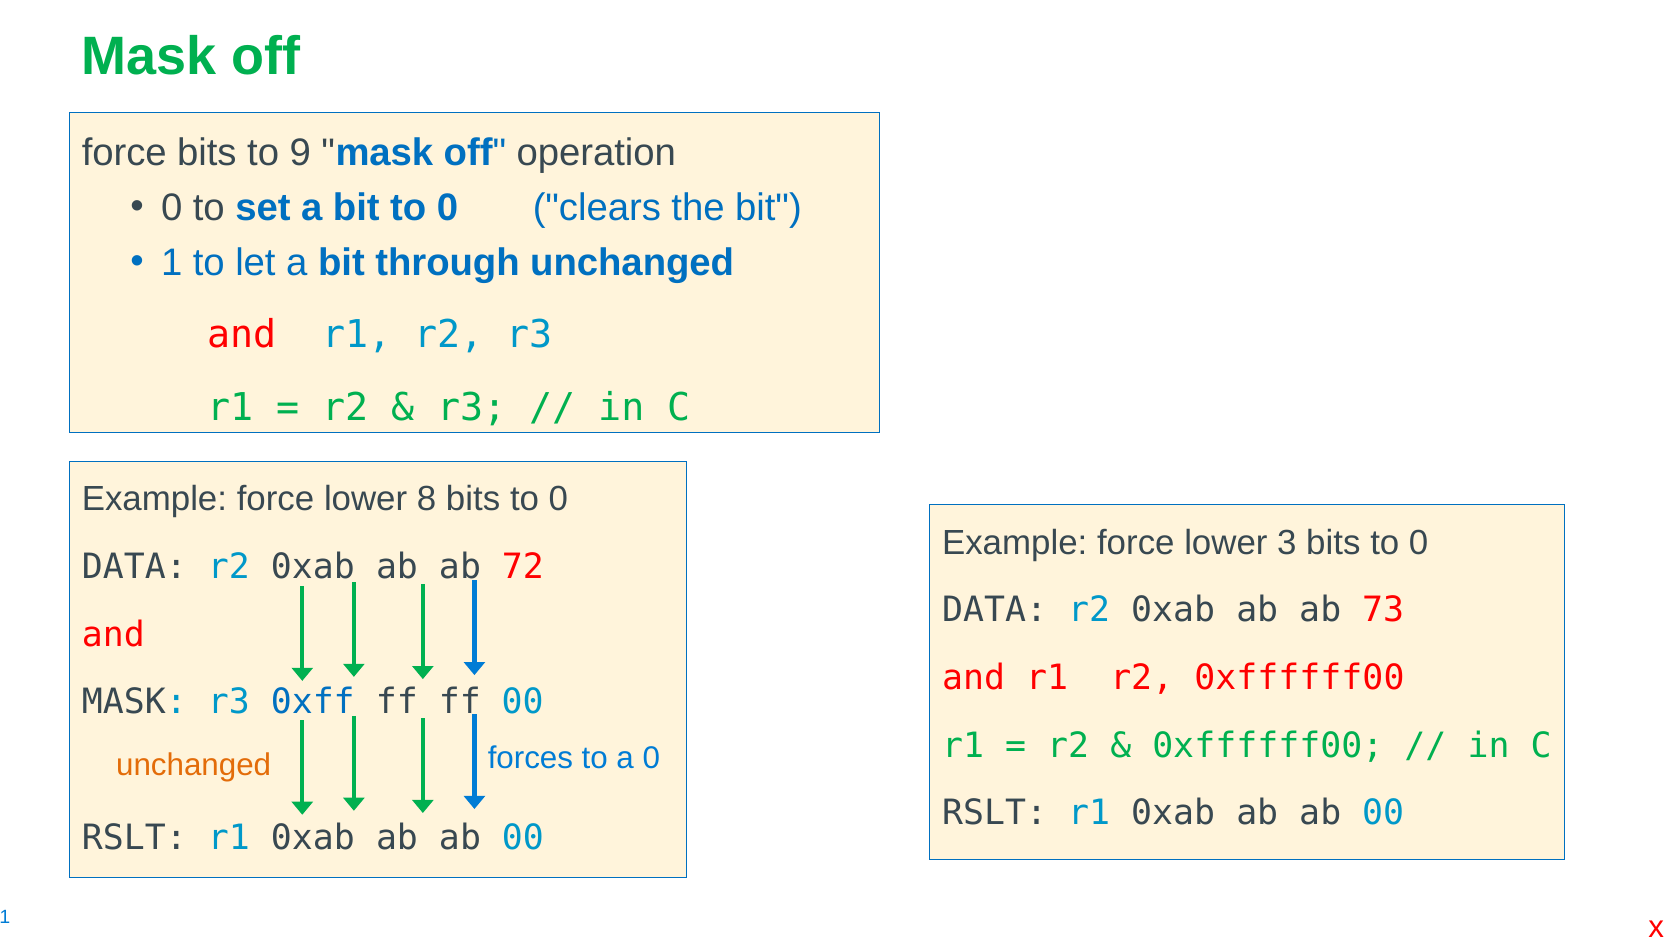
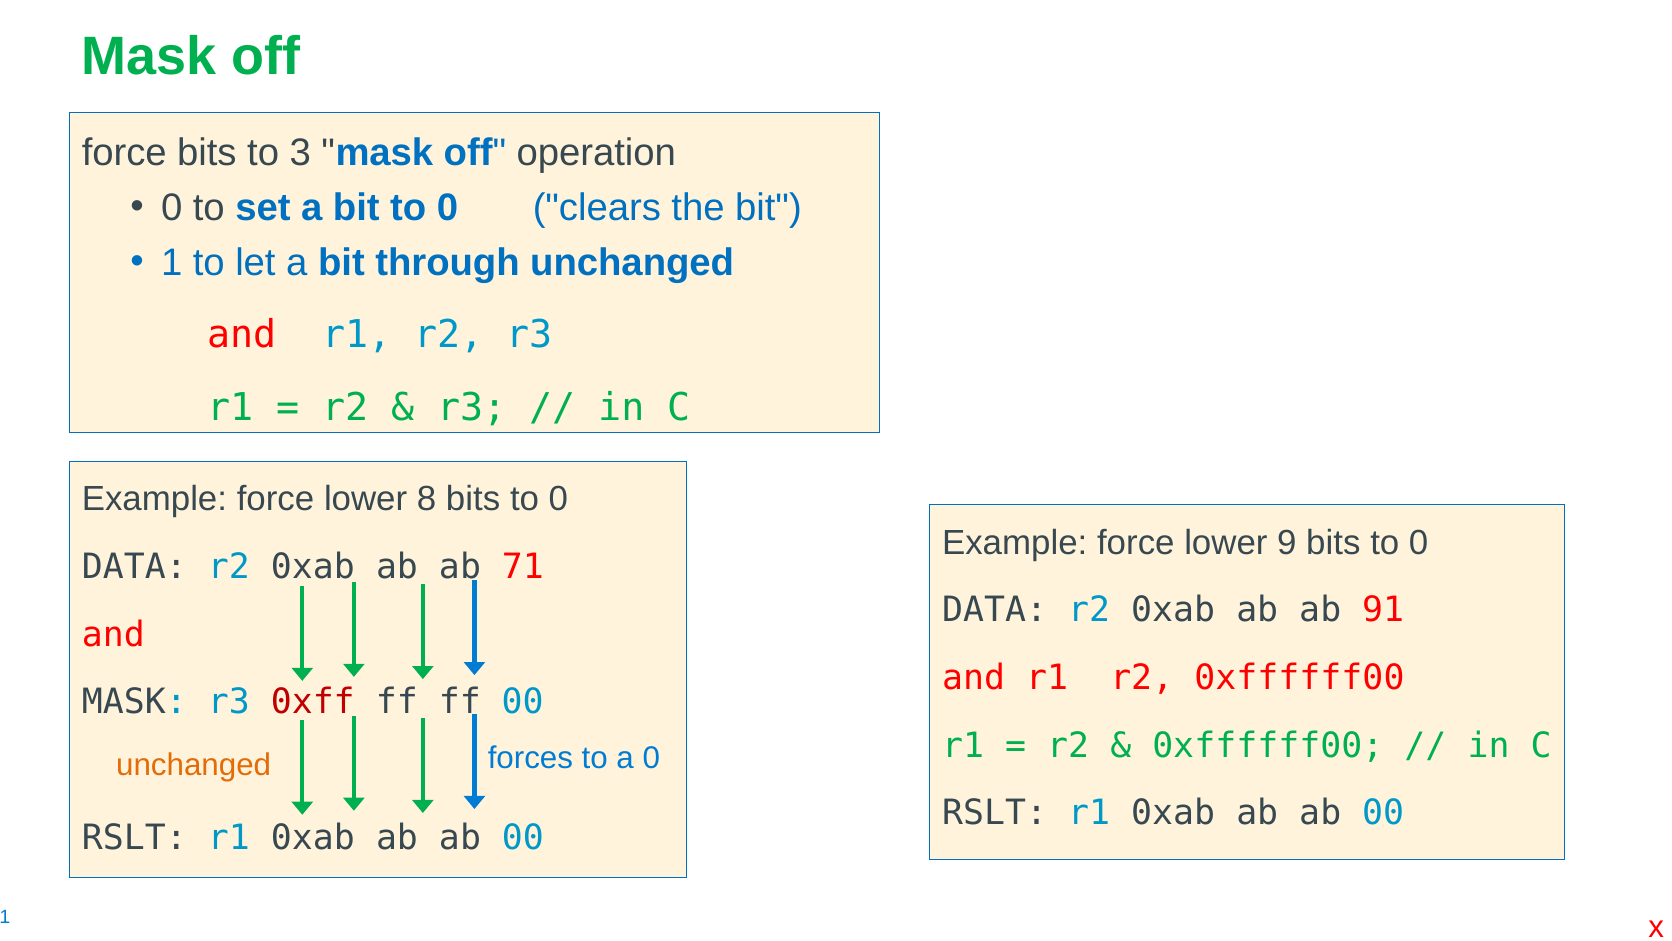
9: 9 -> 3
3: 3 -> 9
72: 72 -> 71
73: 73 -> 91
0xff colour: blue -> red
